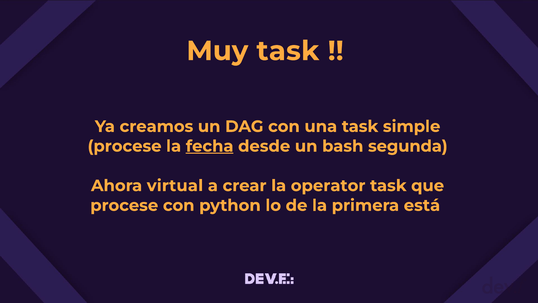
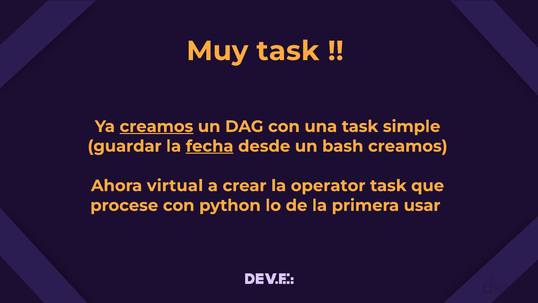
creamos at (156, 126) underline: none -> present
procese at (125, 146): procese -> guardar
bash segunda: segunda -> creamos
está: está -> usar
